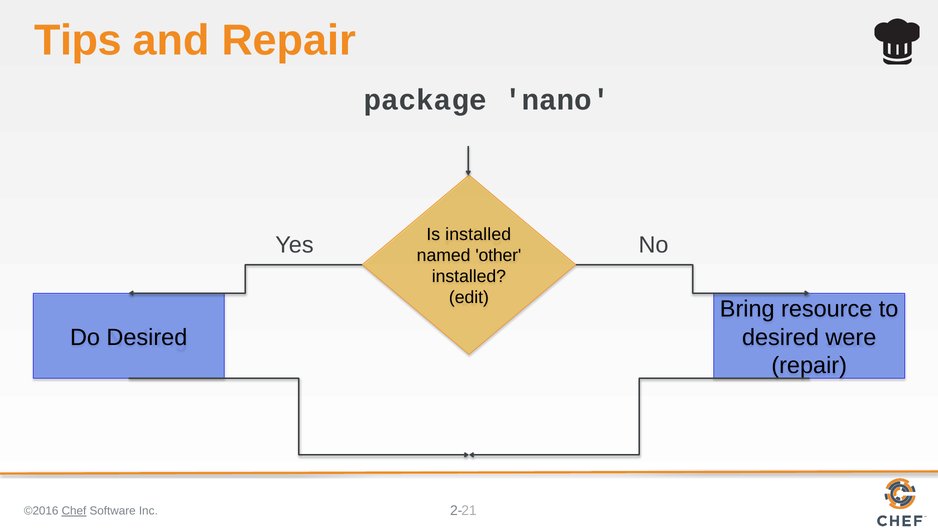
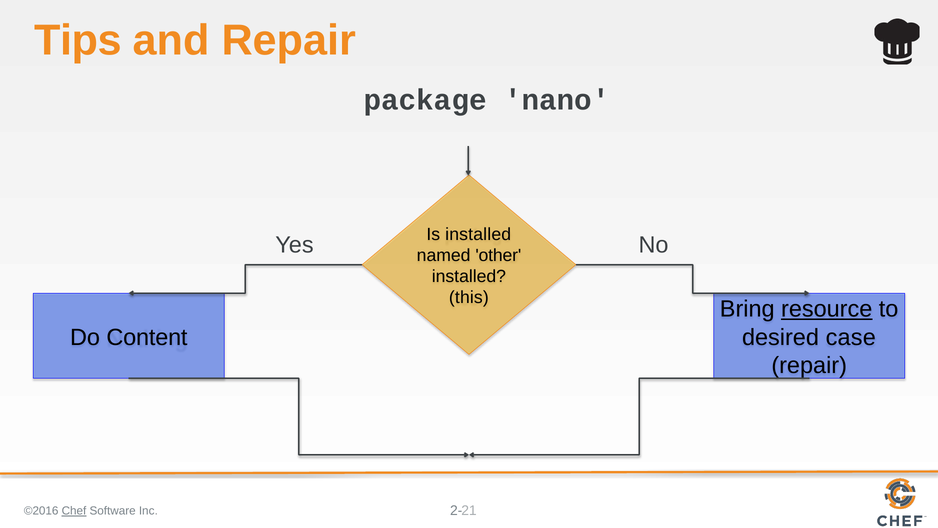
edit: edit -> this
resource underline: none -> present
Do Desired: Desired -> Content
were: were -> case
